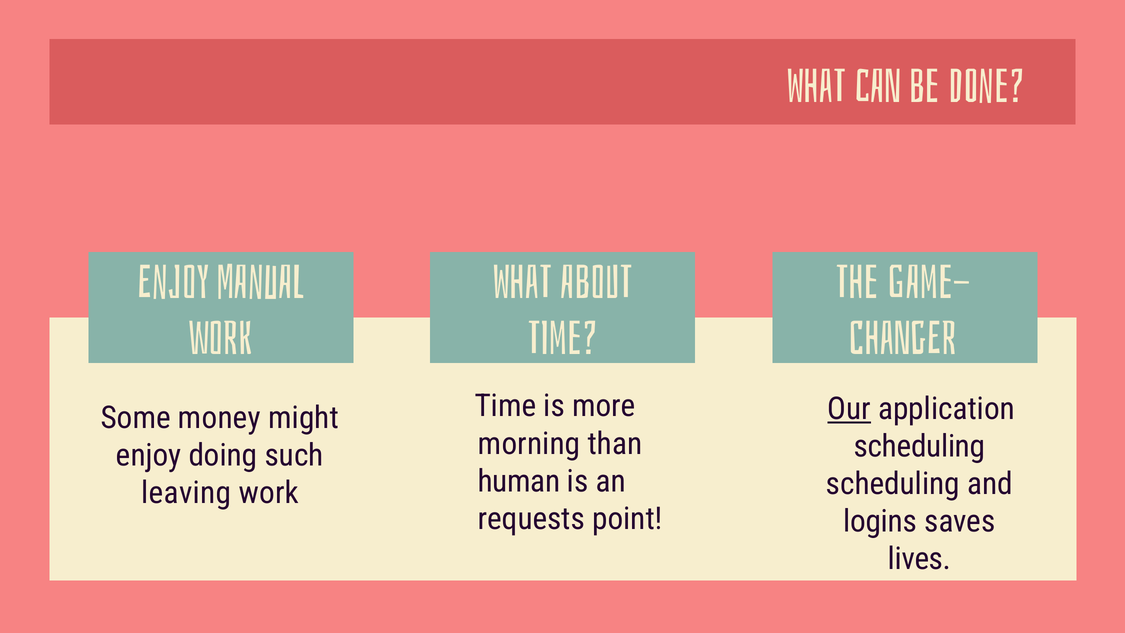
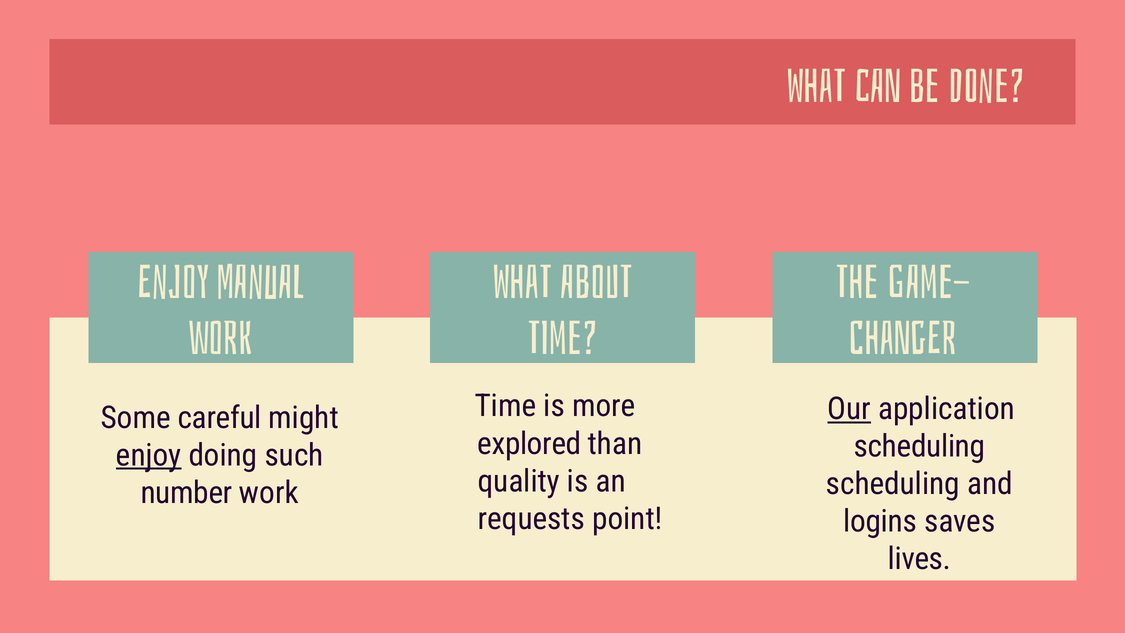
money: money -> careful
morning: morning -> explored
enjoy at (149, 455) underline: none -> present
human: human -> quality
leaving: leaving -> number
